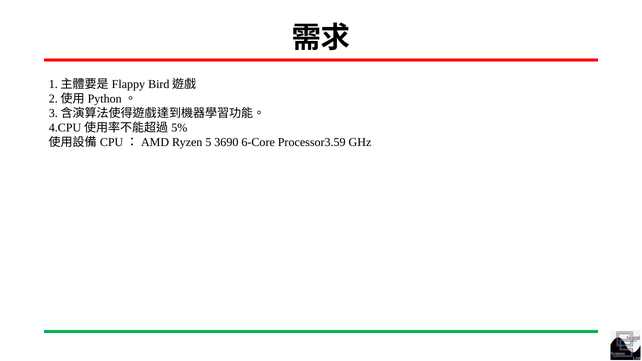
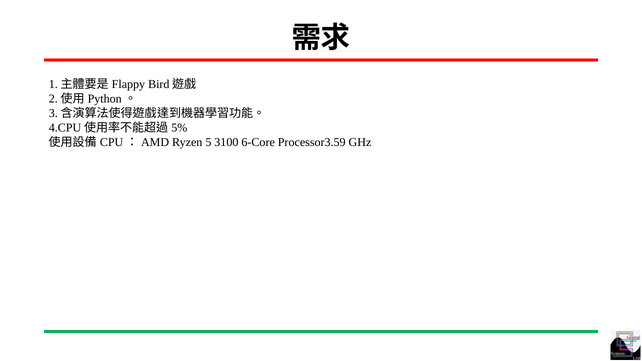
3690: 3690 -> 3100
